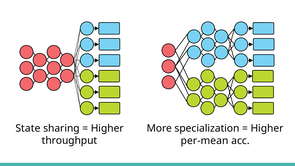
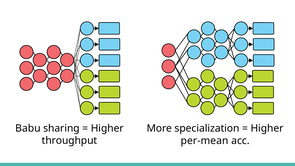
State: State -> Babu
